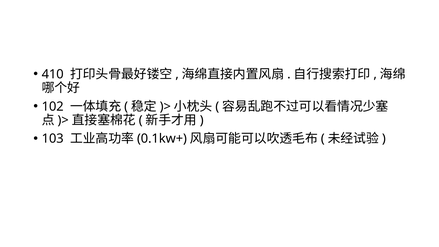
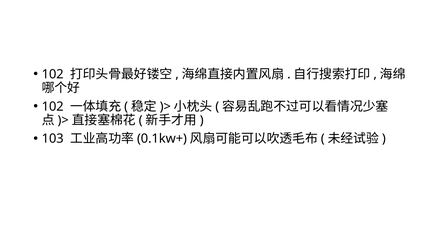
410 at (53, 74): 410 -> 102
